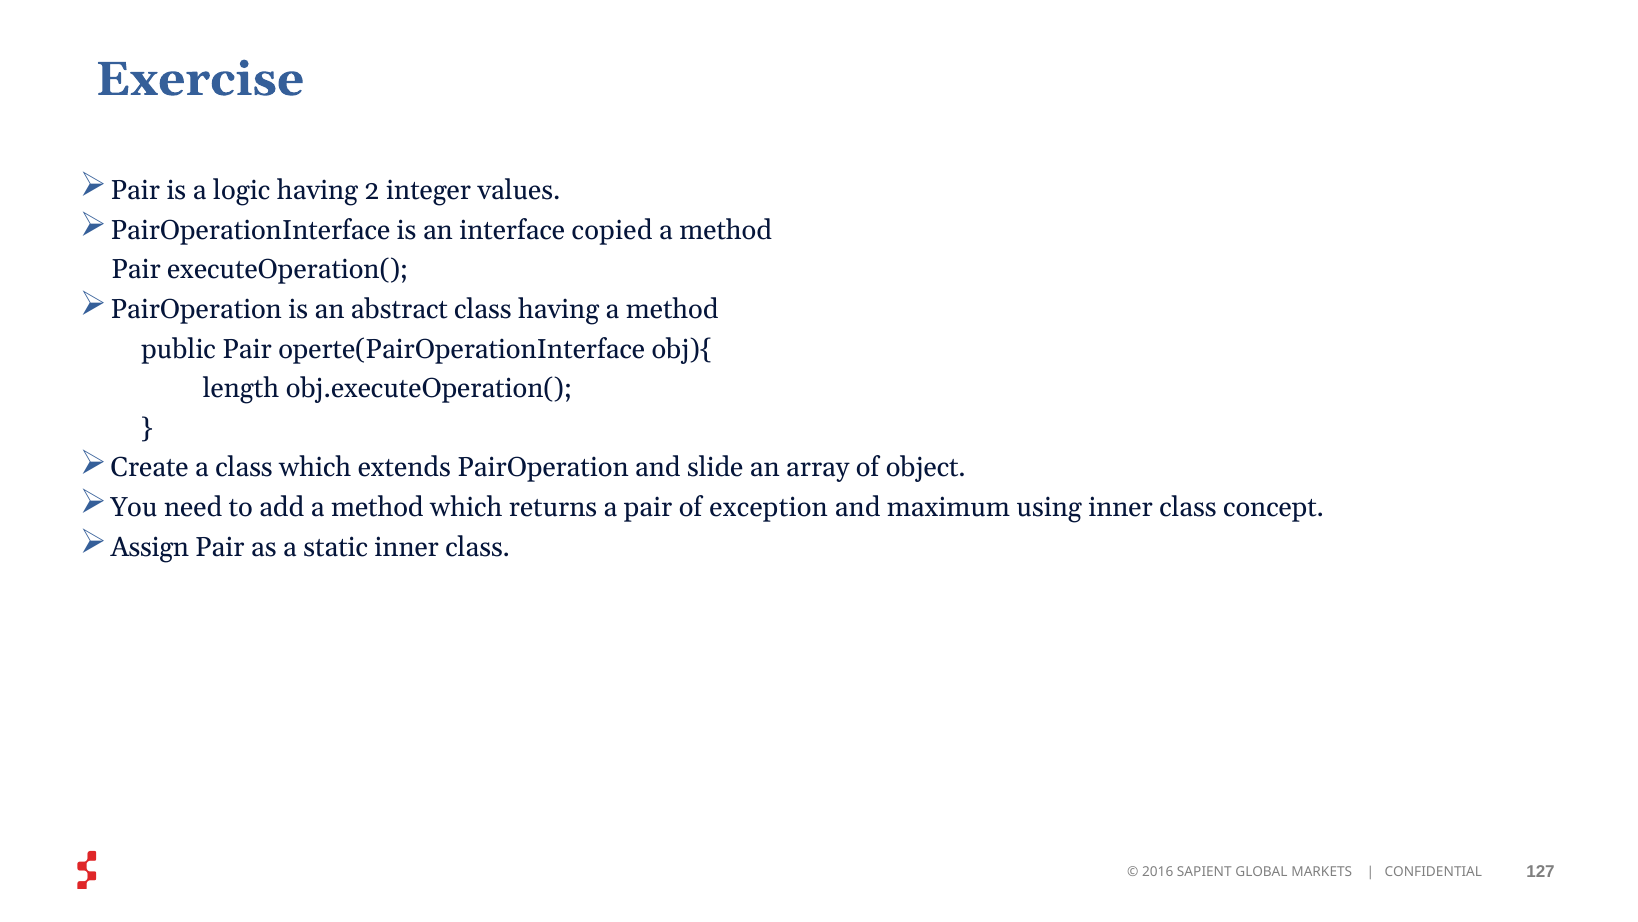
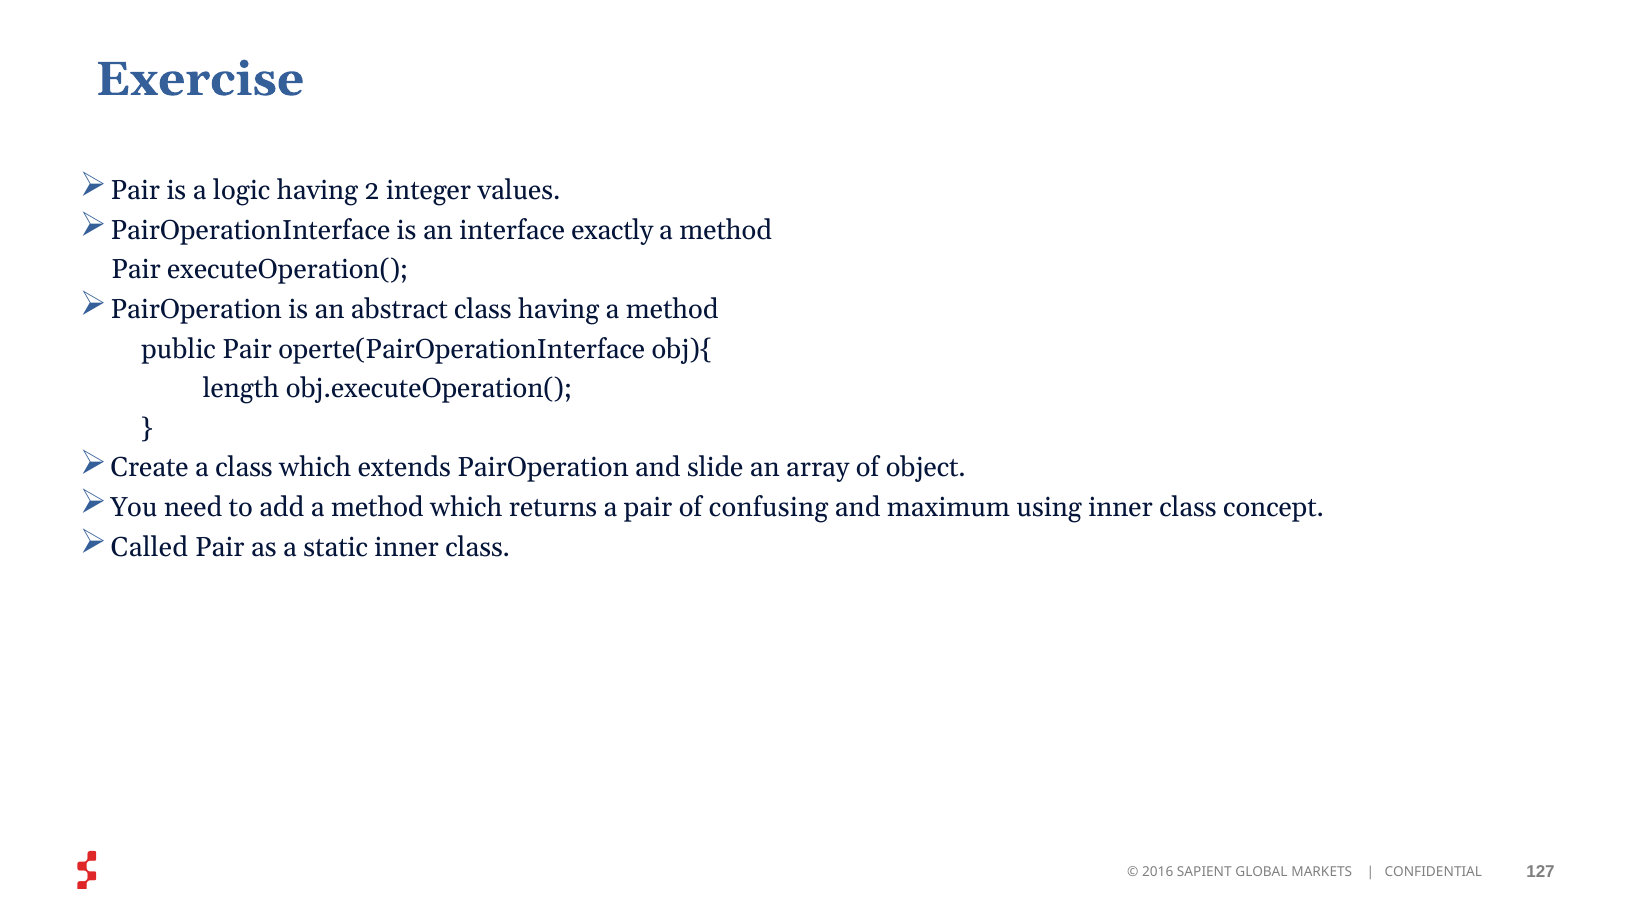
copied: copied -> exactly
exception: exception -> confusing
Assign: Assign -> Called
